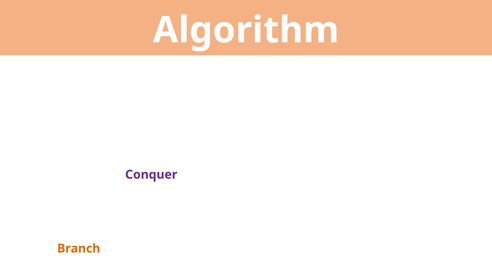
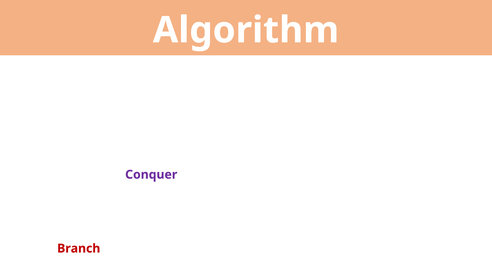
Branch colour: orange -> red
